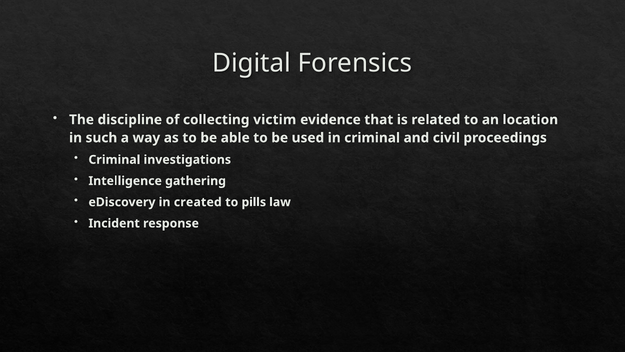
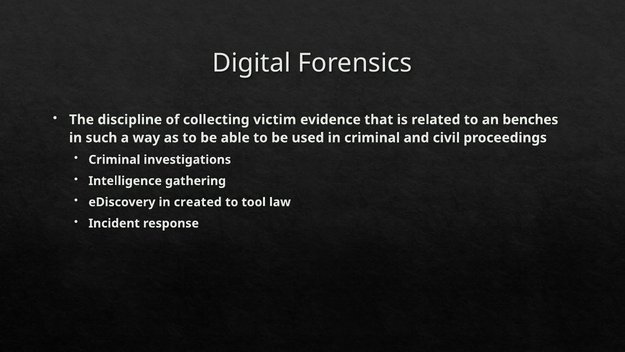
location: location -> benches
pills: pills -> tool
